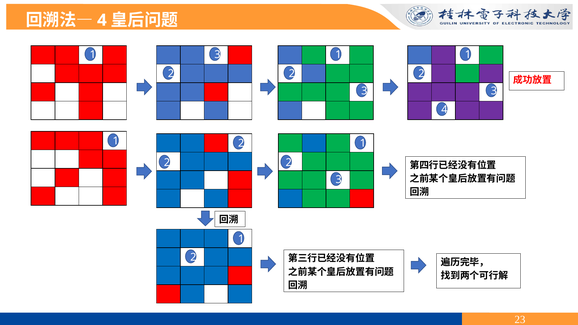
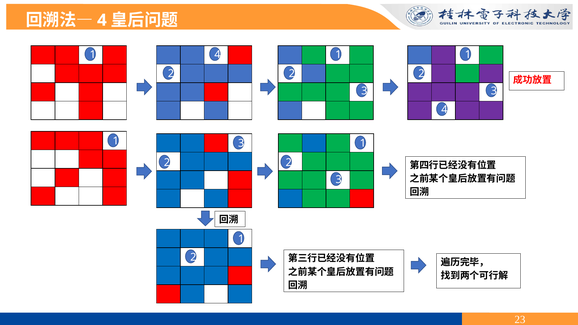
1 3: 3 -> 4
2 at (241, 143): 2 -> 3
